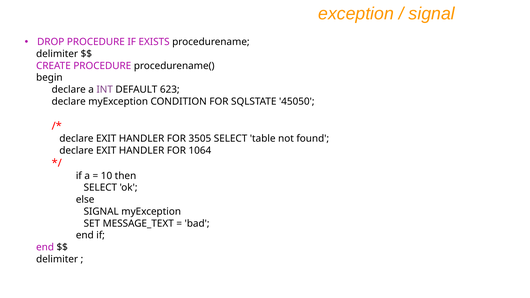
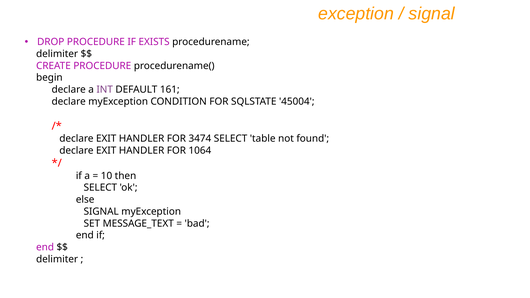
623: 623 -> 161
45050: 45050 -> 45004
3505: 3505 -> 3474
